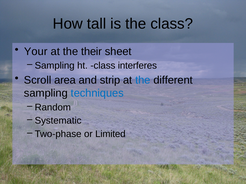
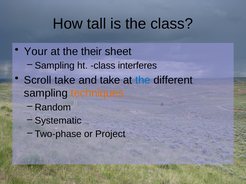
Scroll area: area -> take
and strip: strip -> take
techniques colour: blue -> orange
Limited: Limited -> Project
